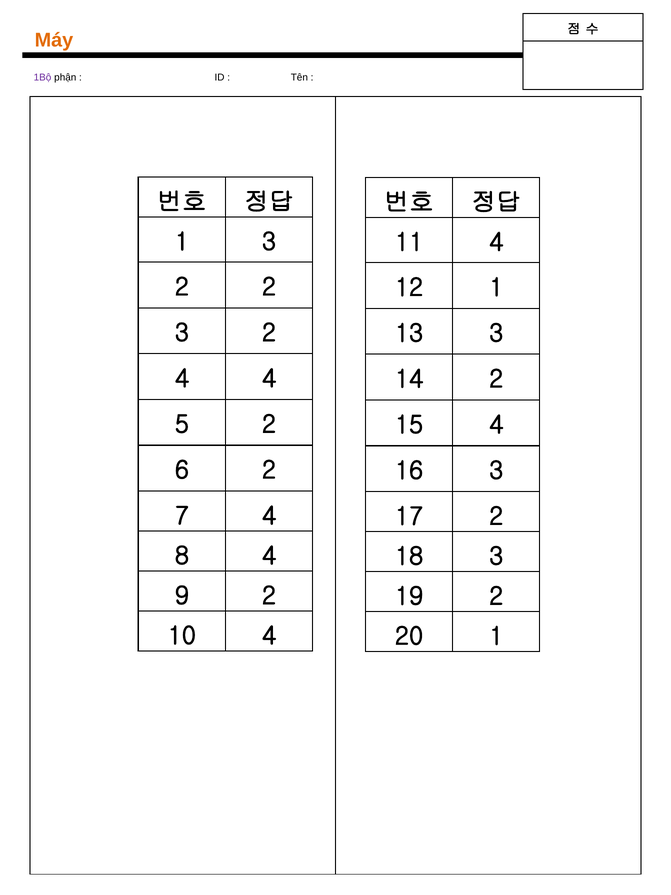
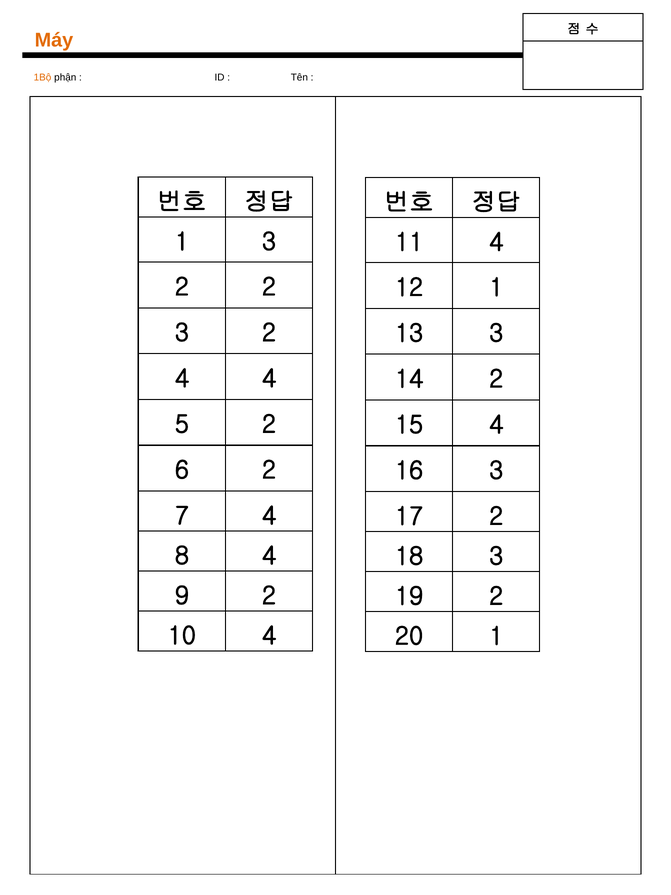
1Bộ colour: purple -> orange
